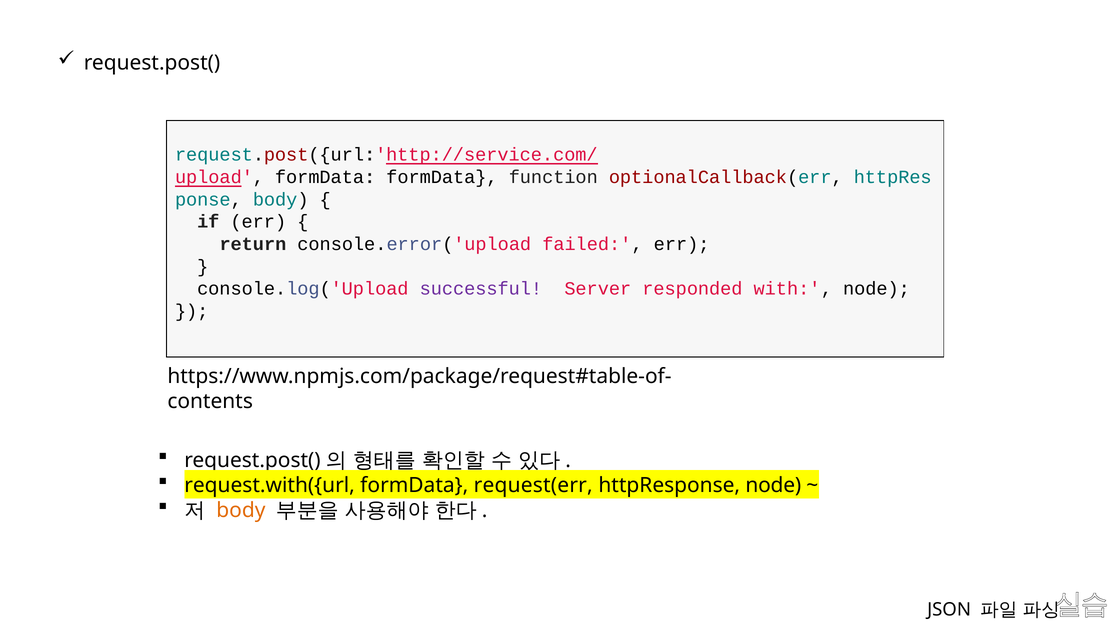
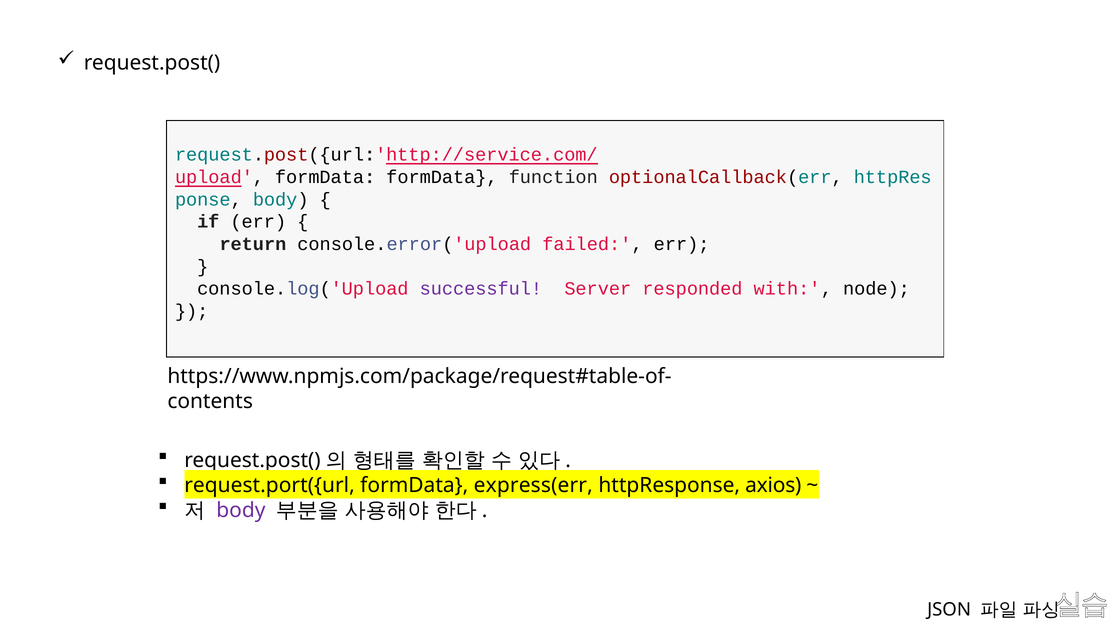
request.with({url: request.with({url -> request.port({url
request(err: request(err -> express(err
httpResponse node: node -> axios
body at (241, 511) colour: orange -> purple
